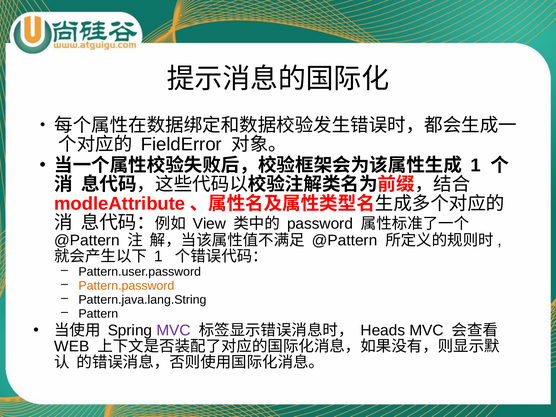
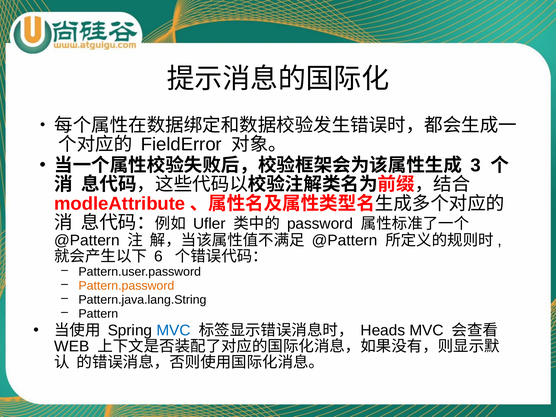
1 at (476, 165): 1 -> 3
View: View -> Ufler
1 at (158, 256): 1 -> 6
MVC at (174, 330) colour: purple -> blue
